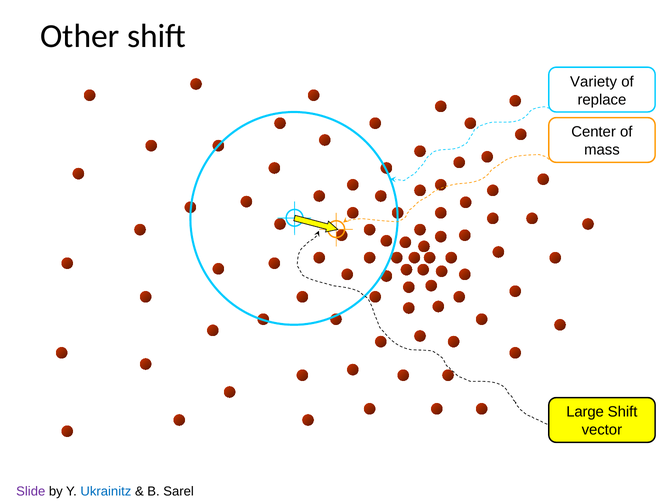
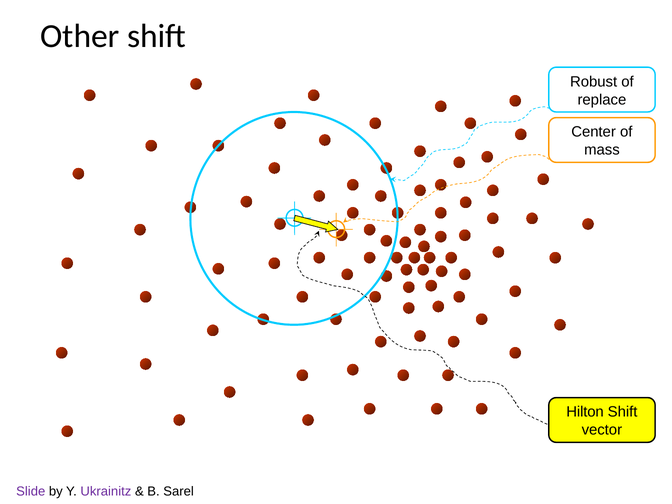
Variety: Variety -> Robust
Large: Large -> Hilton
Ukrainitz colour: blue -> purple
